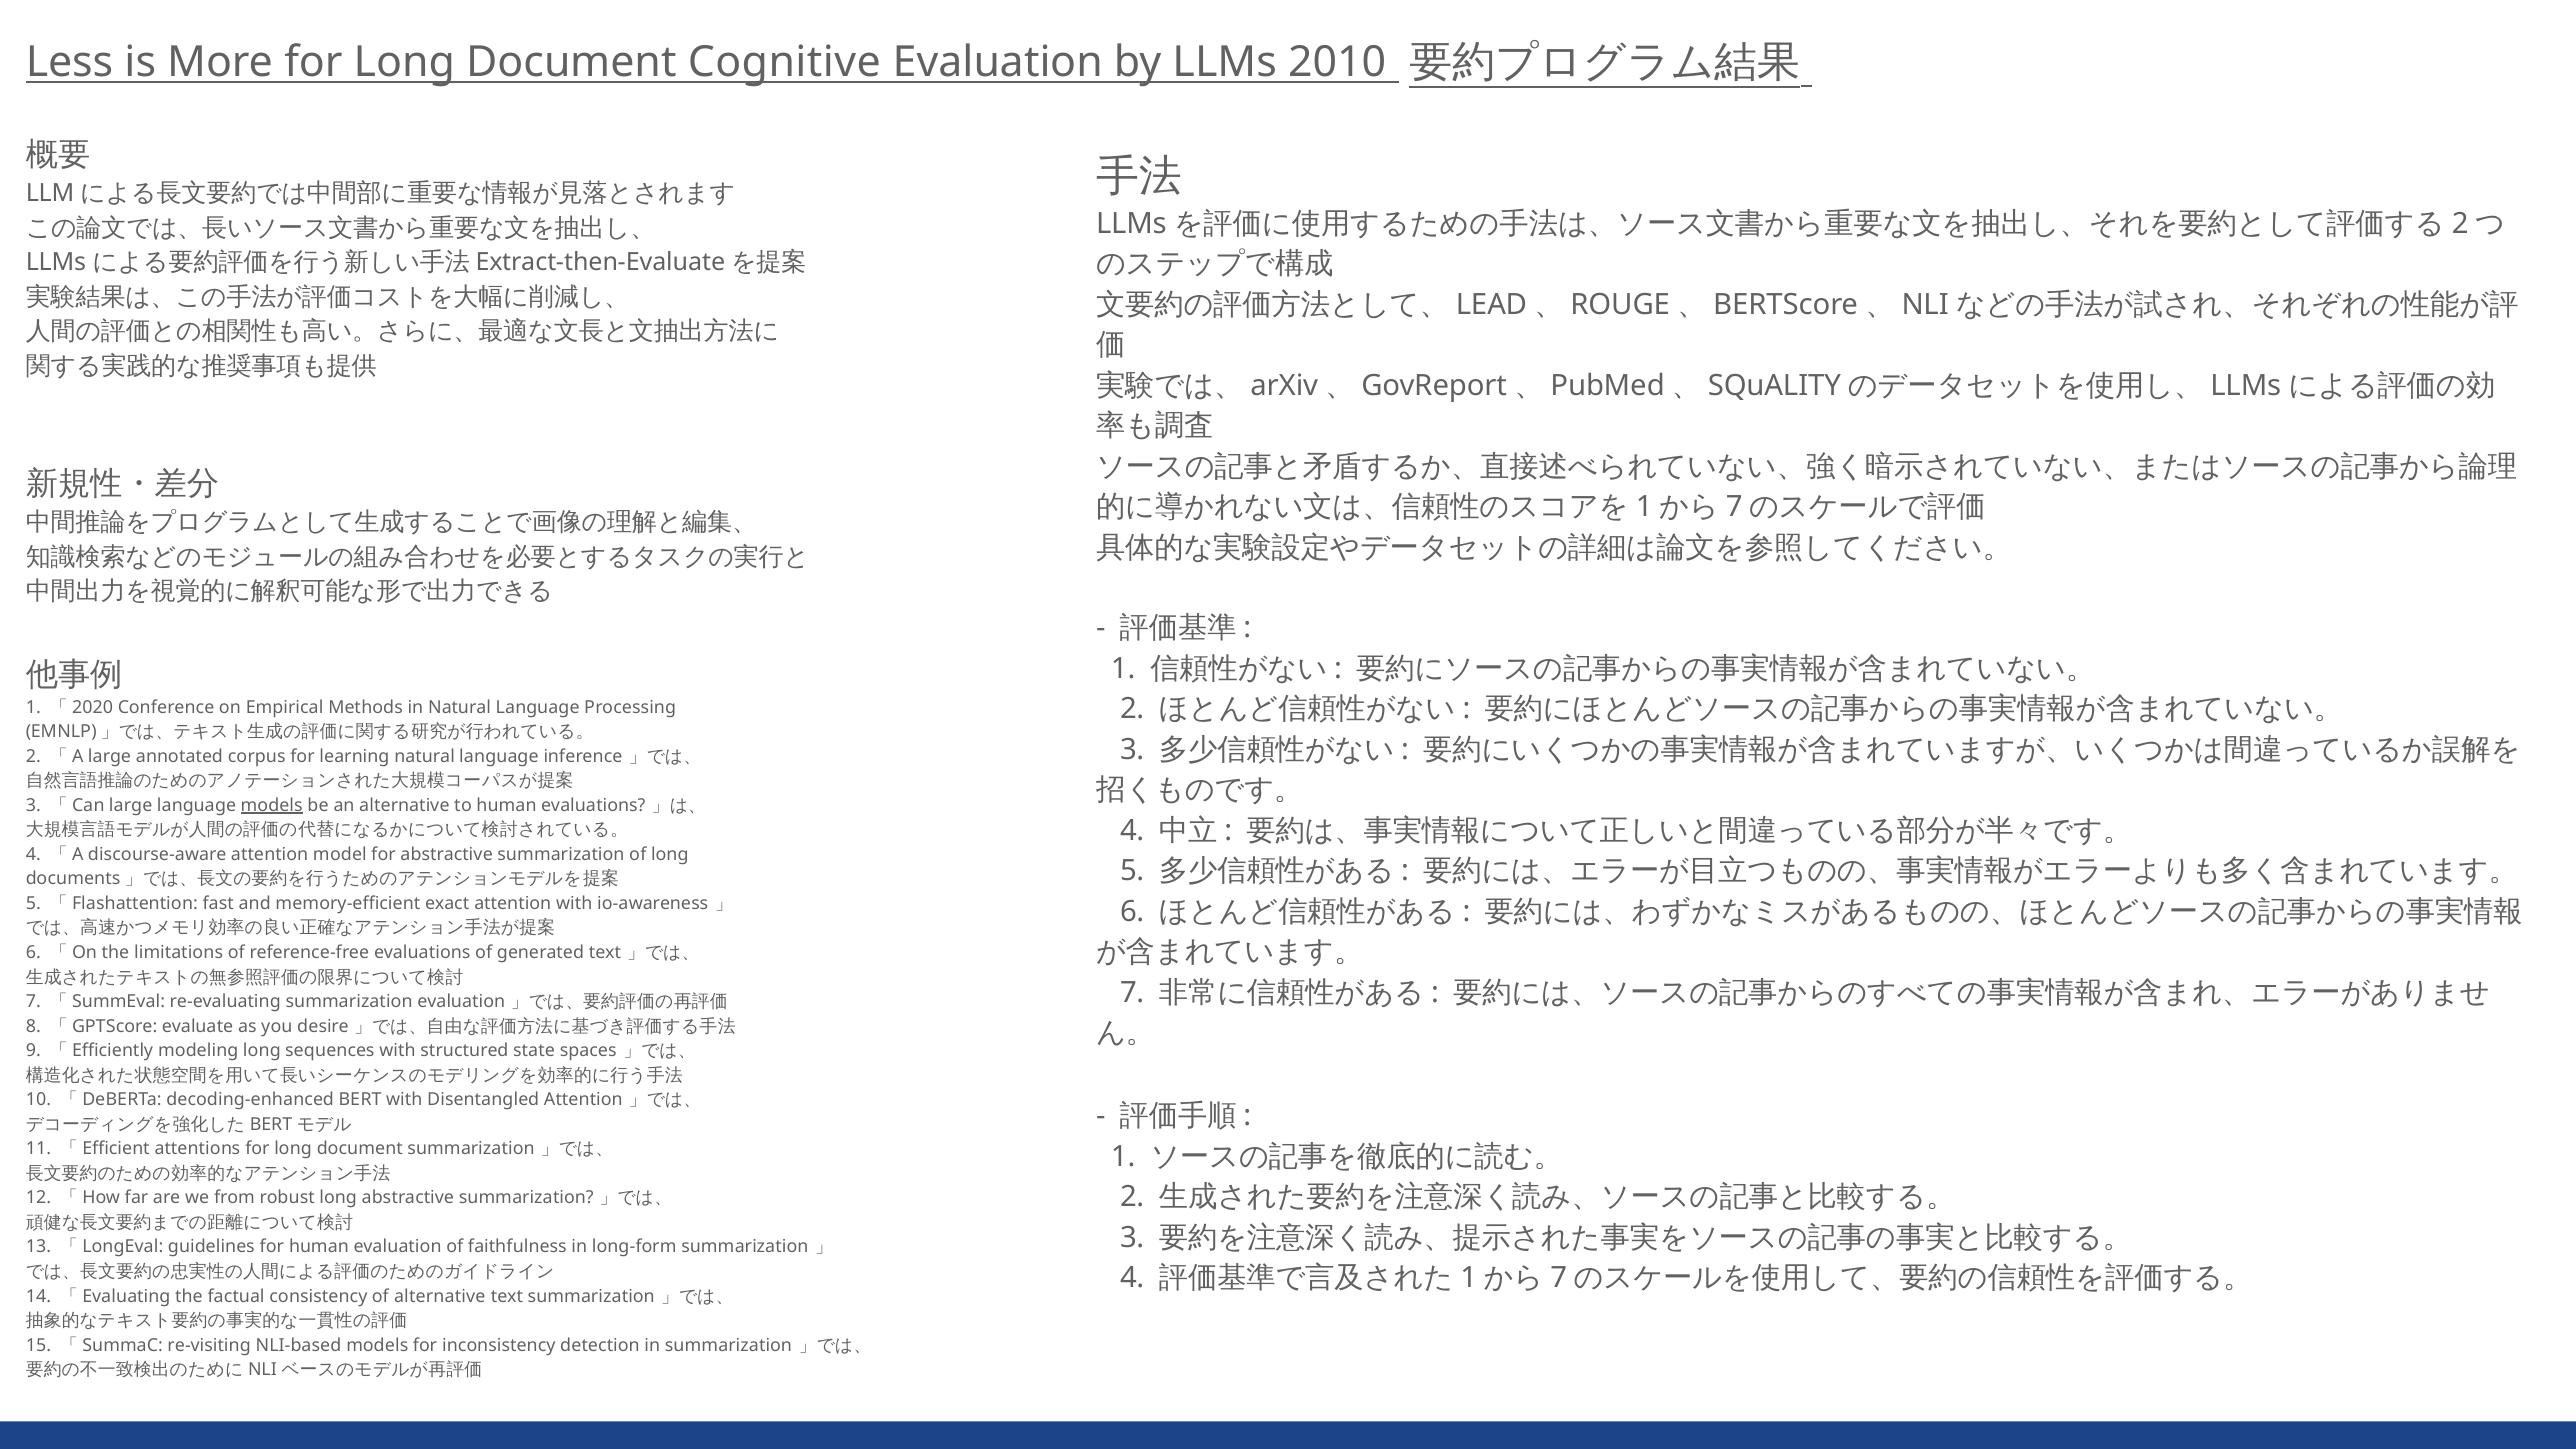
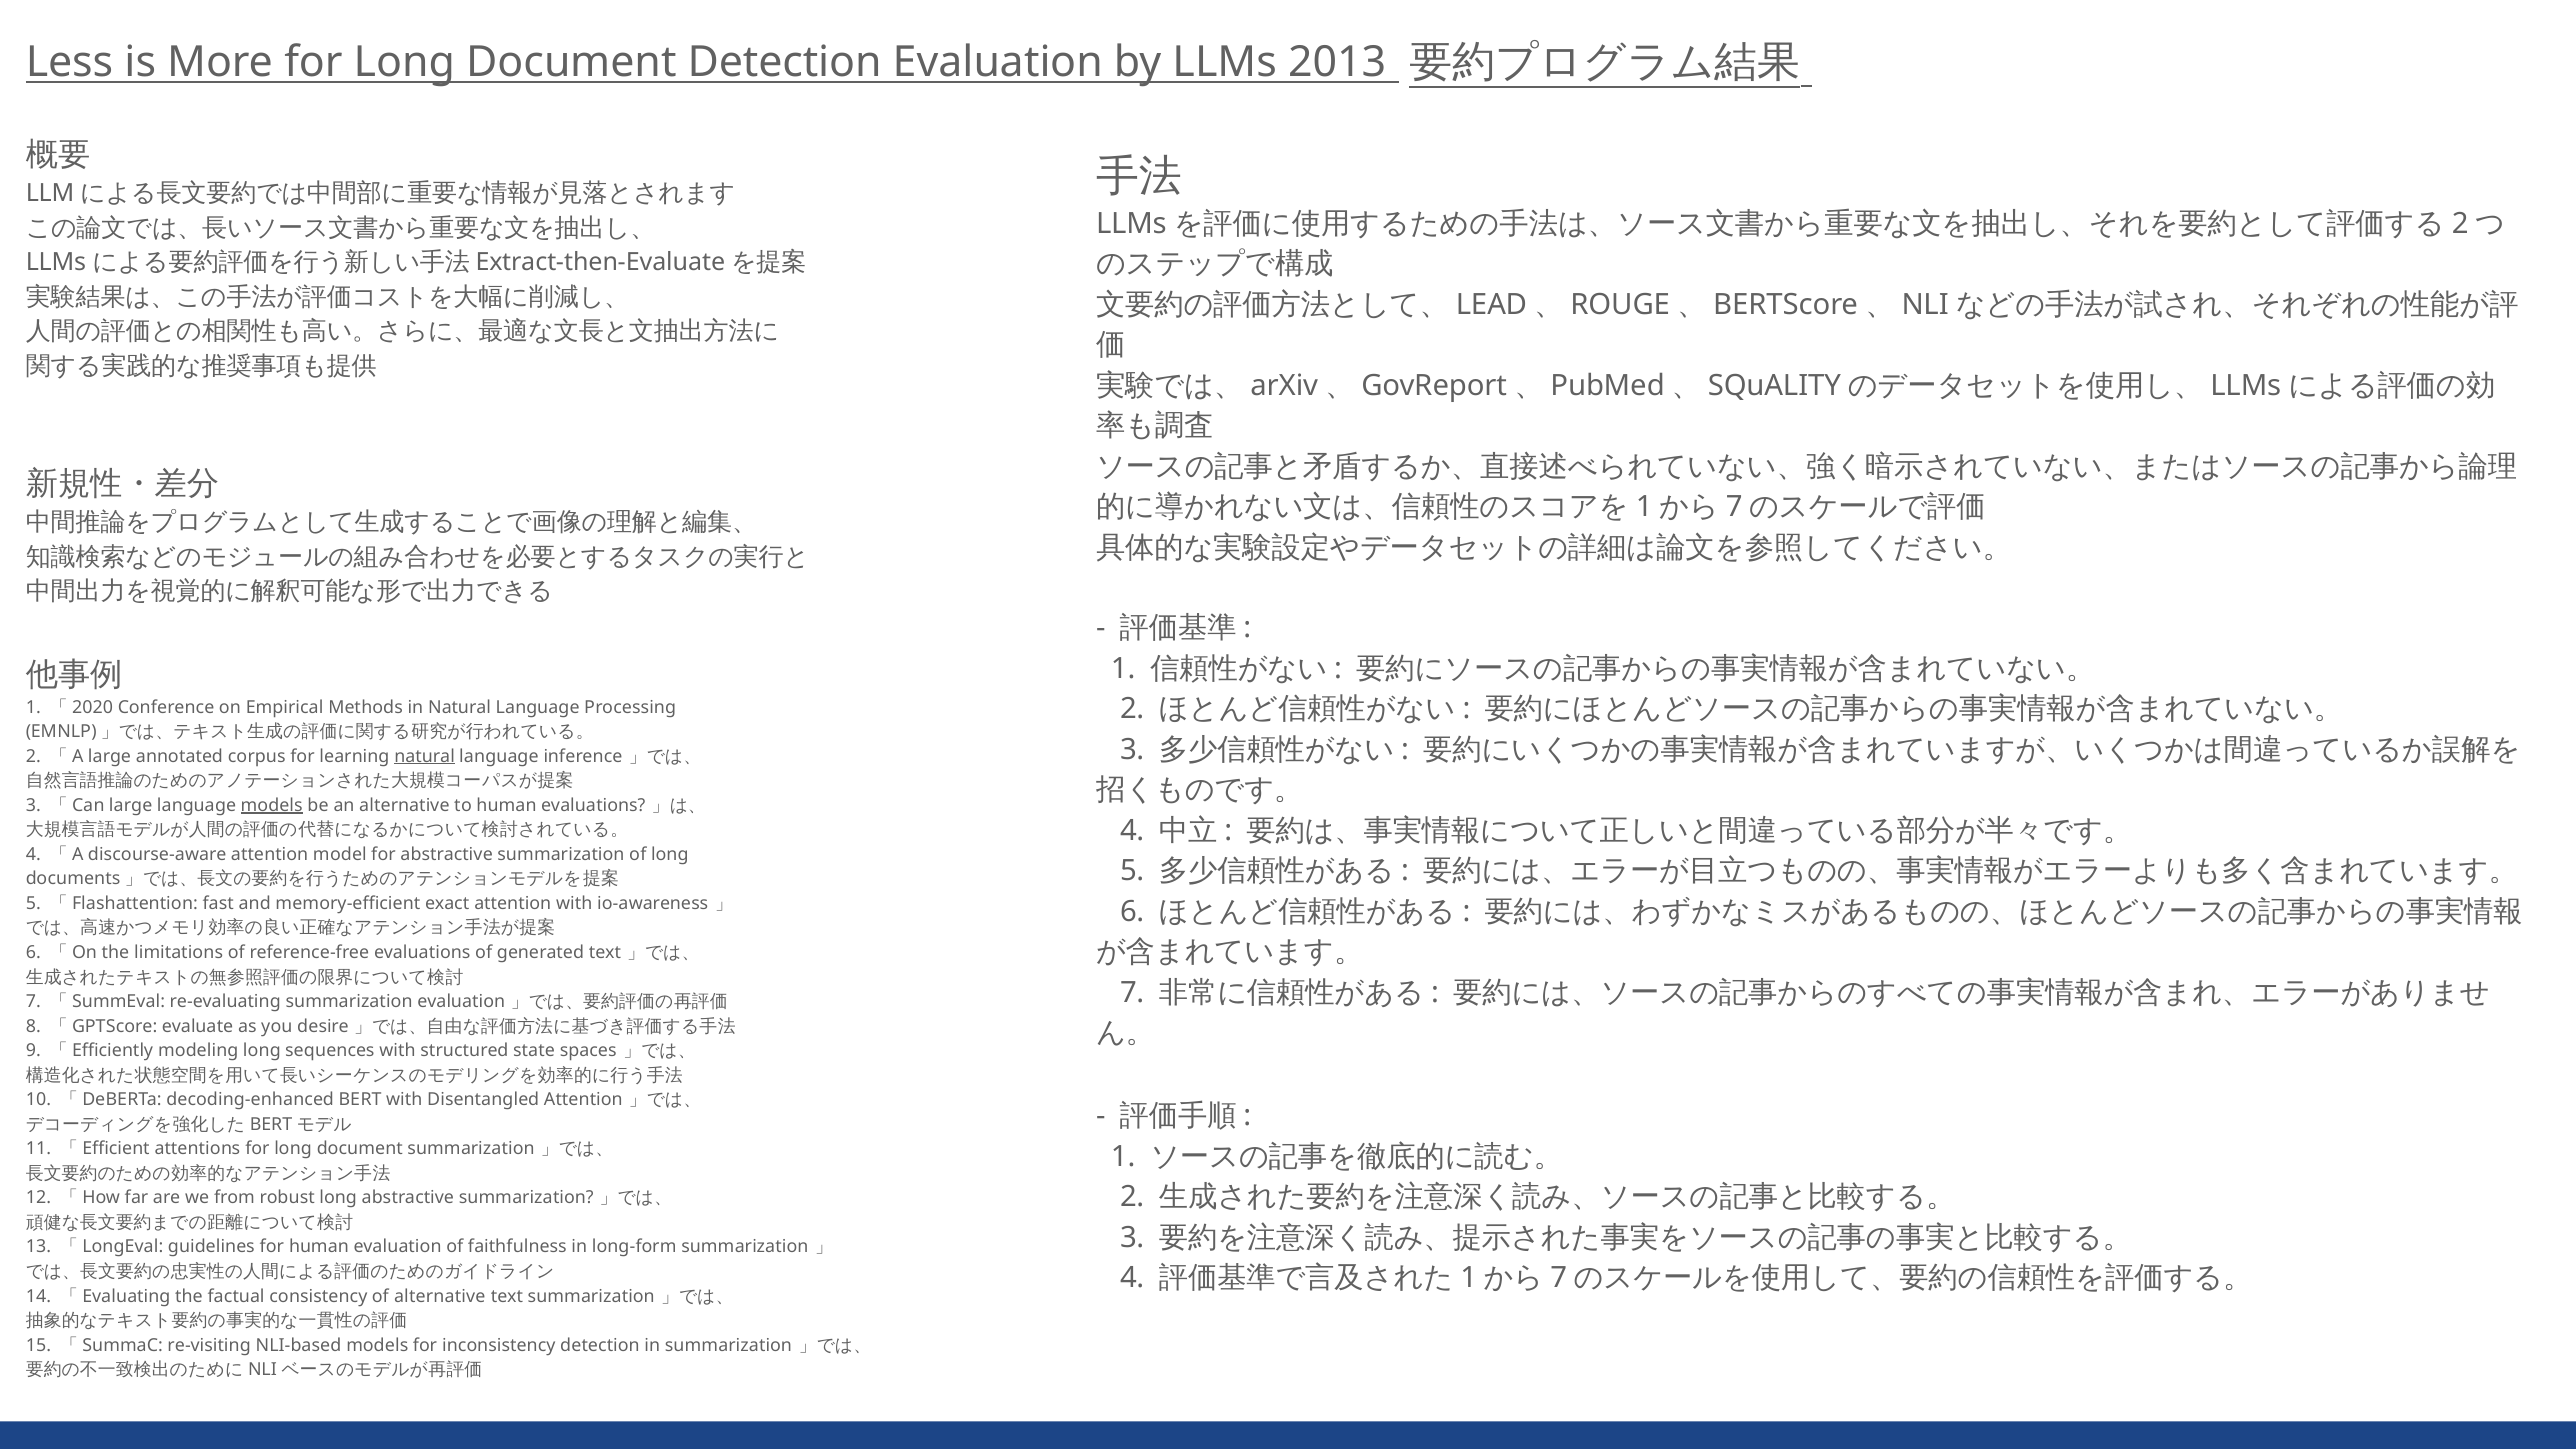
Document Cognitive: Cognitive -> Detection
2010: 2010 -> 2013
natural at (425, 756) underline: none -> present
